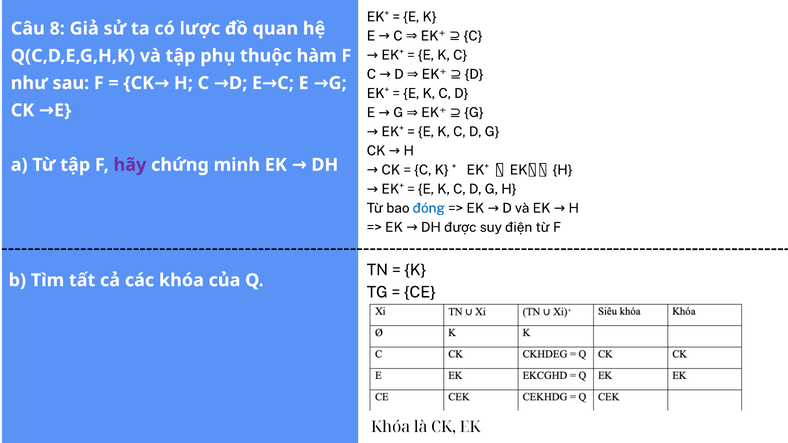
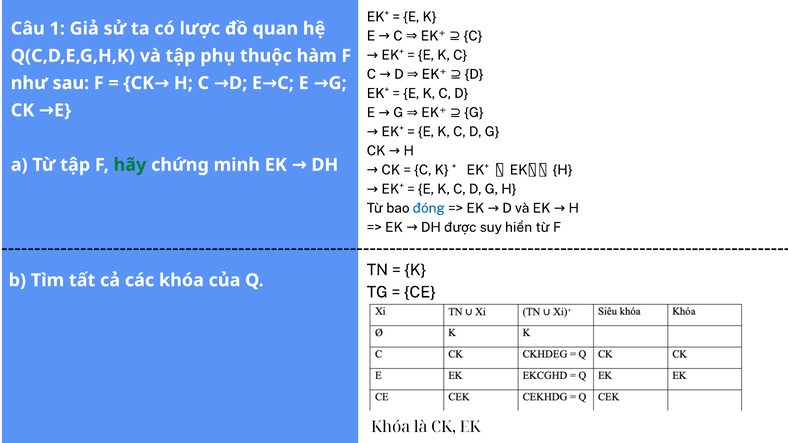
8: 8 -> 1
hãy colour: purple -> green
điện: điện -> hiển
